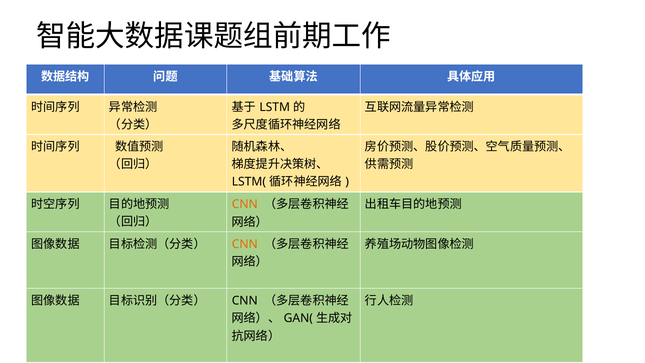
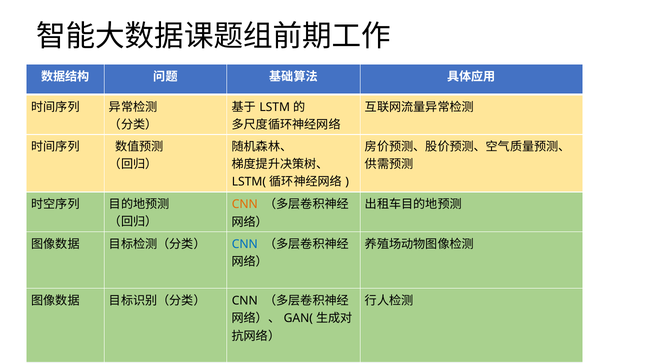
CNN at (245, 244) colour: orange -> blue
